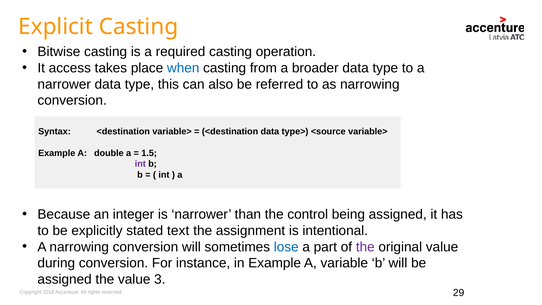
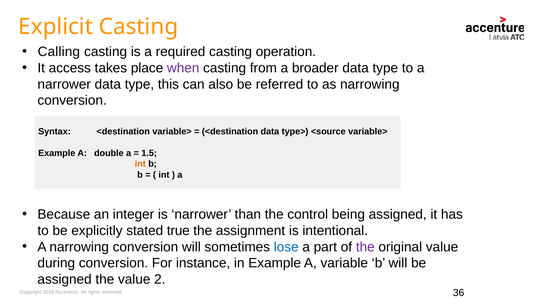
Bitwise: Bitwise -> Calling
when colour: blue -> purple
int at (140, 164) colour: purple -> orange
text: text -> true
3: 3 -> 2
29: 29 -> 36
